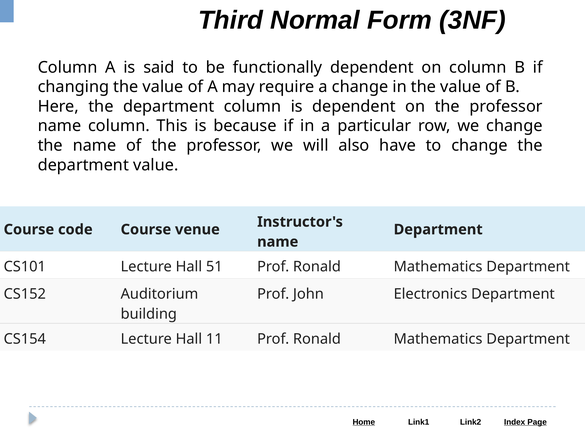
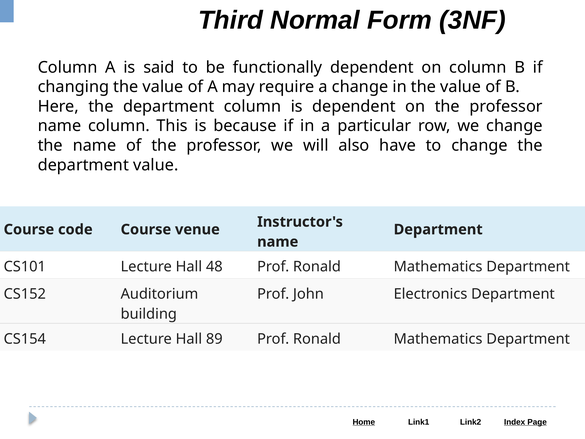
51: 51 -> 48
11: 11 -> 89
